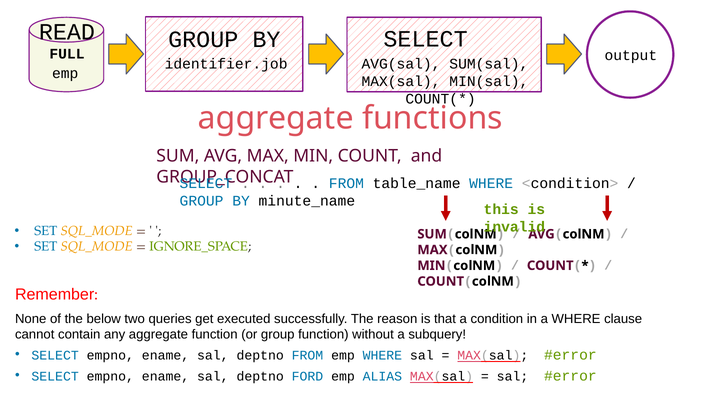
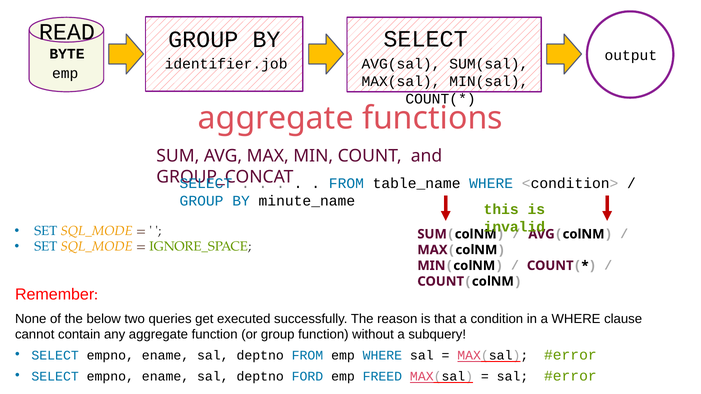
FULL: FULL -> BYTE
ALIAS: ALIAS -> FREED
